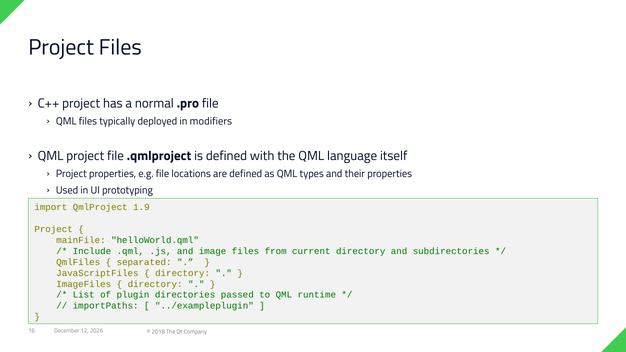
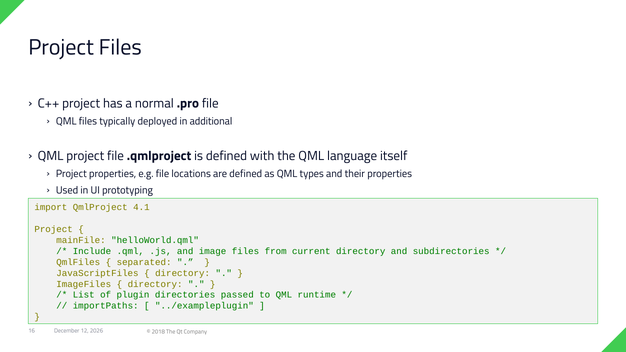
modifiers: modifiers -> additional
1.9: 1.9 -> 4.1
